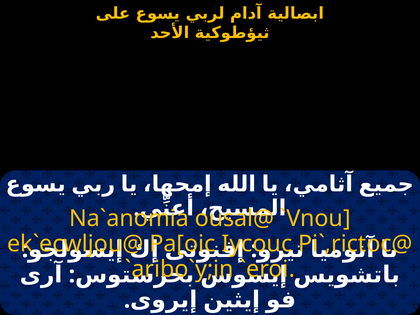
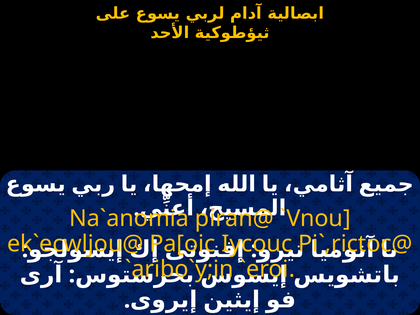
ousal@: ousal@ -> piran@
